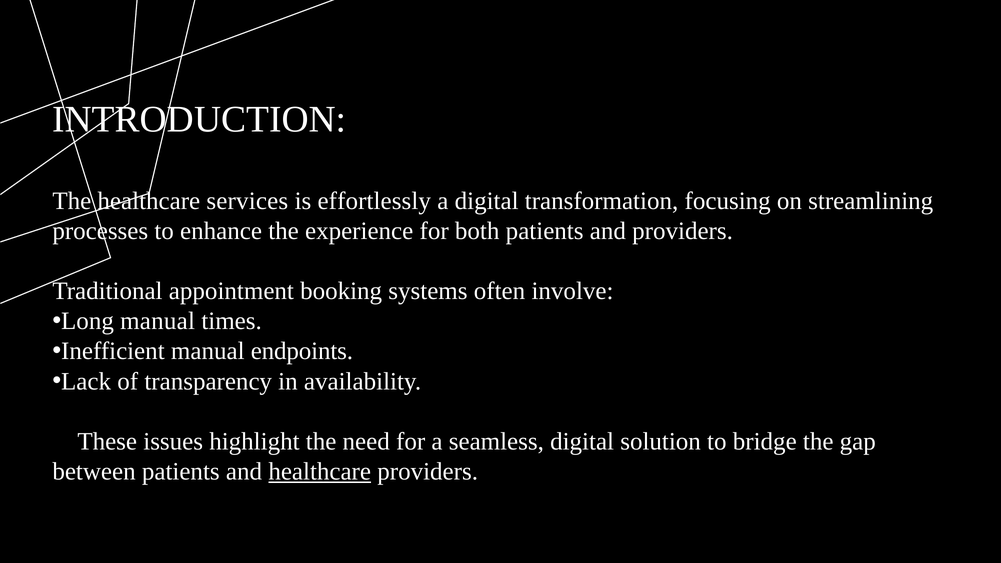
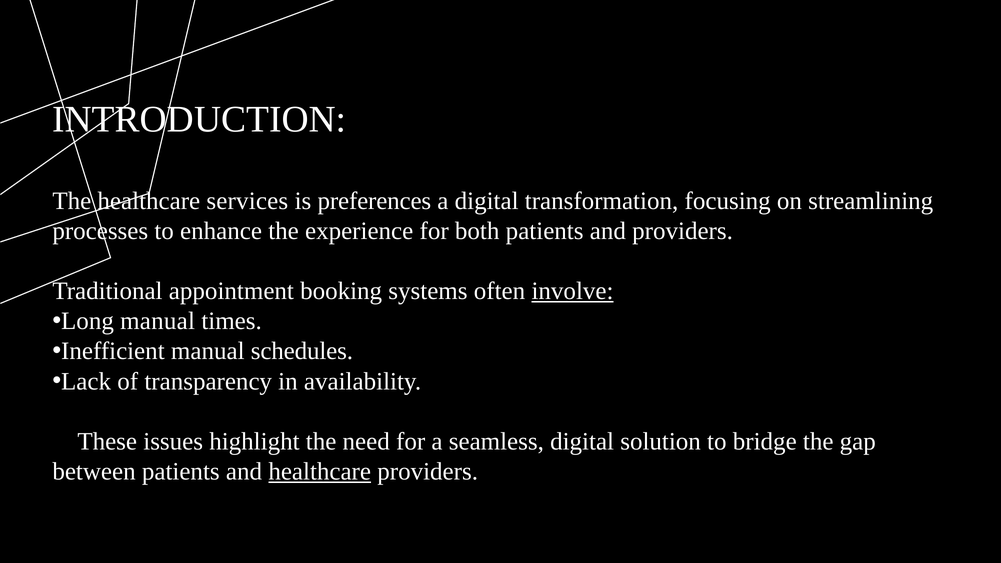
effortlessly: effortlessly -> preferences
involve underline: none -> present
endpoints: endpoints -> schedules
